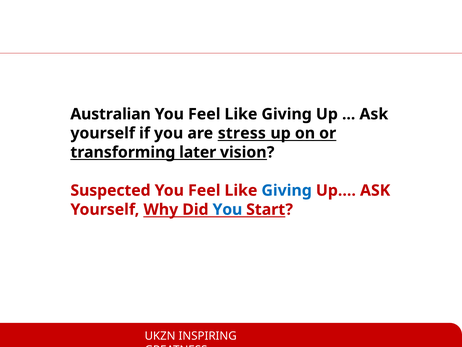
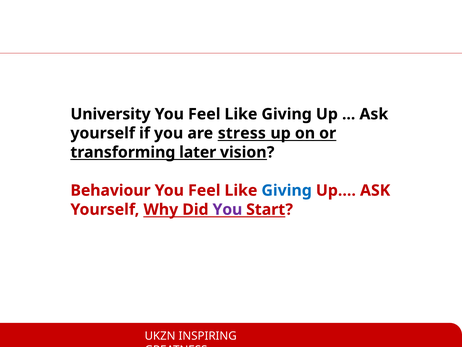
Australian: Australian -> University
Suspected: Suspected -> Behaviour
You at (227, 209) colour: blue -> purple
